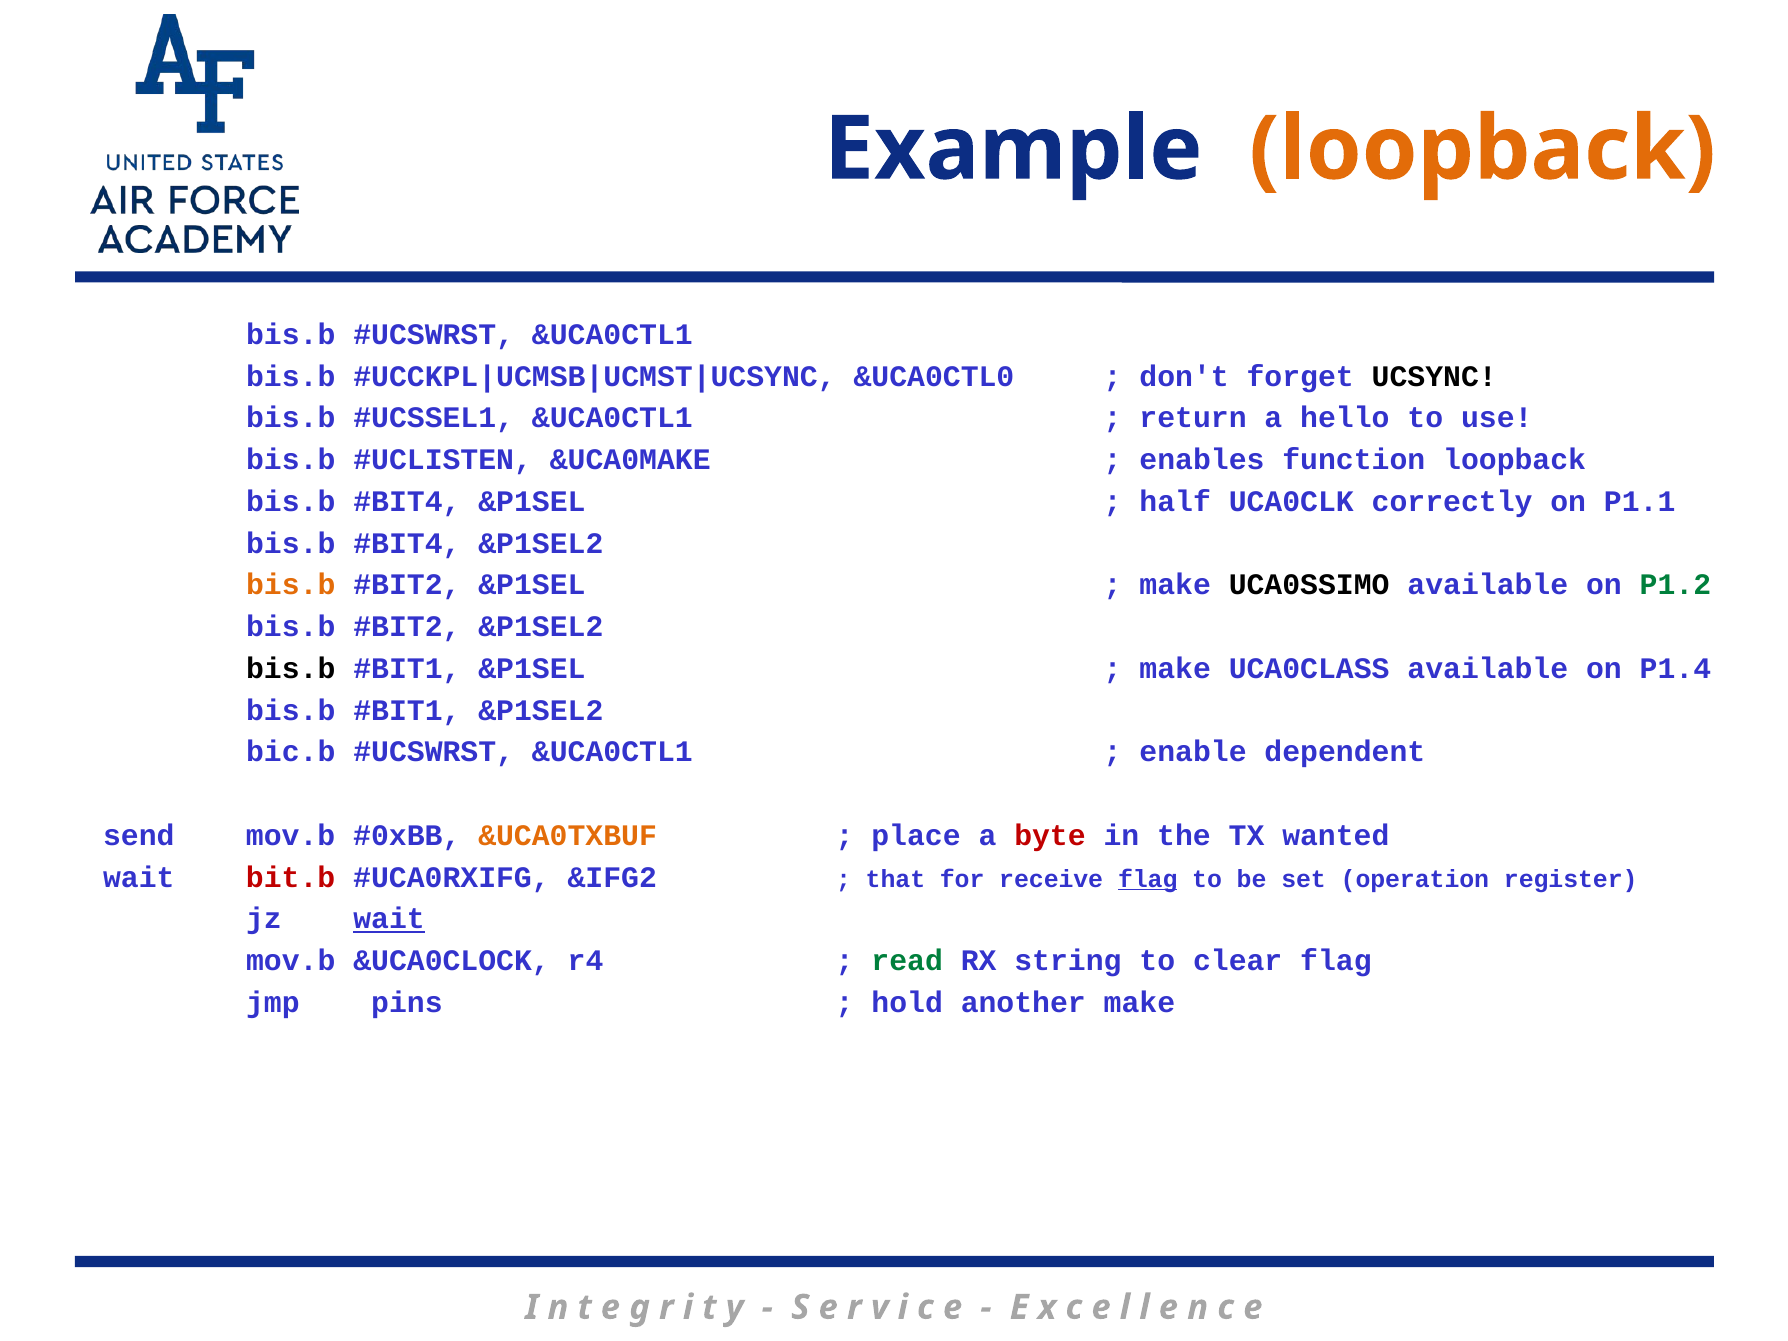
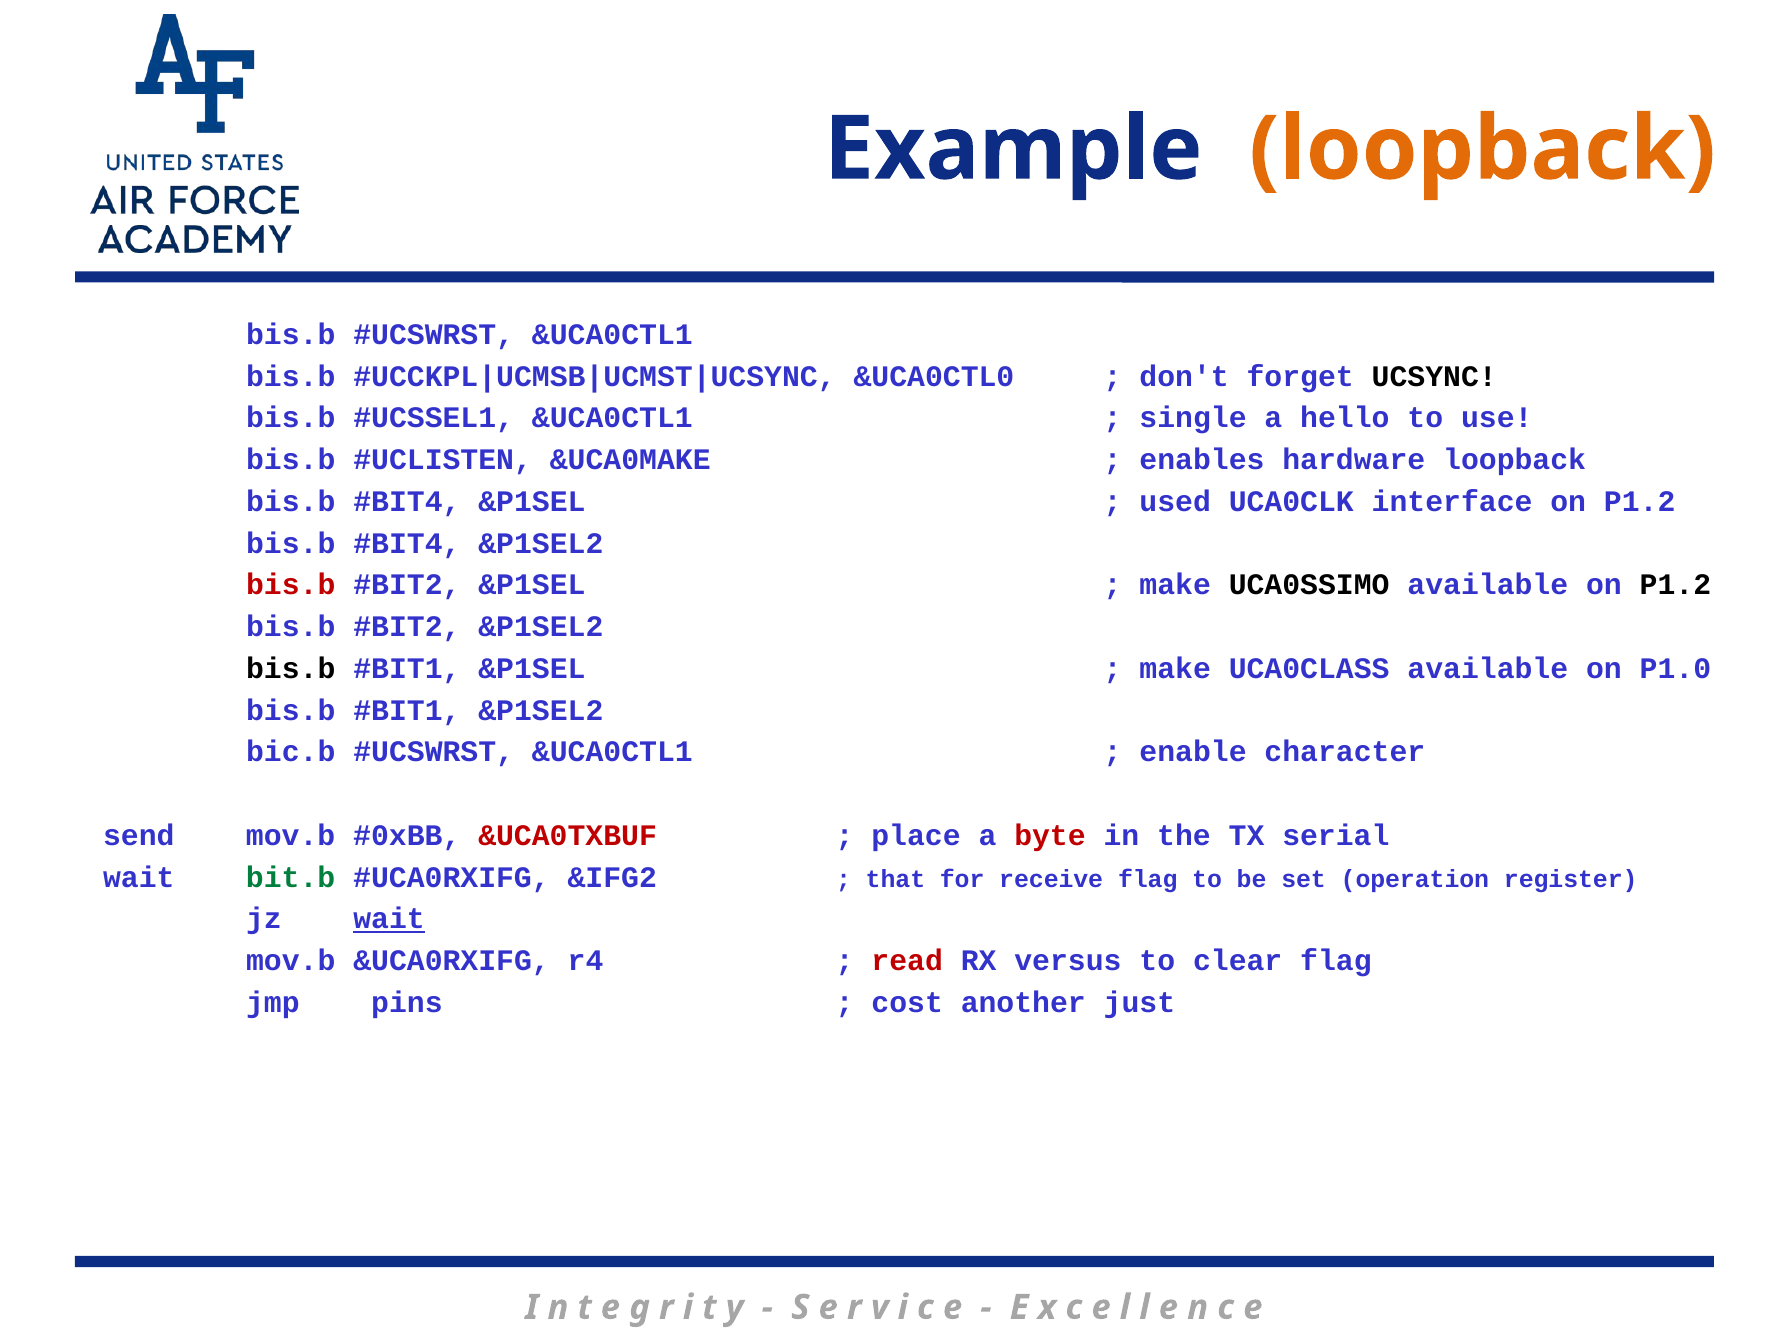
return: return -> single
function: function -> hardware
half: half -> used
correctly: correctly -> interface
P1.1 at (1640, 502): P1.1 -> P1.2
bis.b at (291, 585) colour: orange -> red
P1.2 at (1675, 585) colour: green -> black
P1.4: P1.4 -> P1.0
dependent: dependent -> character
&UCA0TXBUF colour: orange -> red
wanted: wanted -> serial
bit.b colour: red -> green
flag at (1148, 879) underline: present -> none
&UCA0CLOCK: &UCA0CLOCK -> &UCA0RXIFG
read colour: green -> red
string: string -> versus
hold: hold -> cost
another make: make -> just
